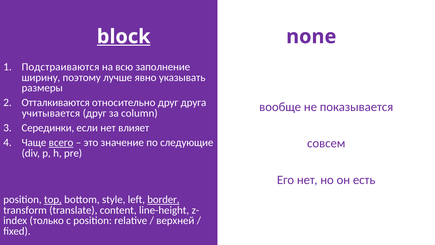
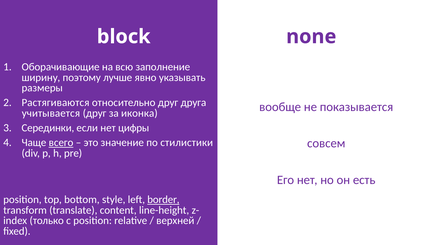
block underline: present -> none
Подстраиваются: Подстраиваются -> Оборачивающие
Отталкиваются: Отталкиваются -> Растягиваются
column: column -> иконка
влияет: влияет -> цифры
следующие: следующие -> стилистики
top underline: present -> none
